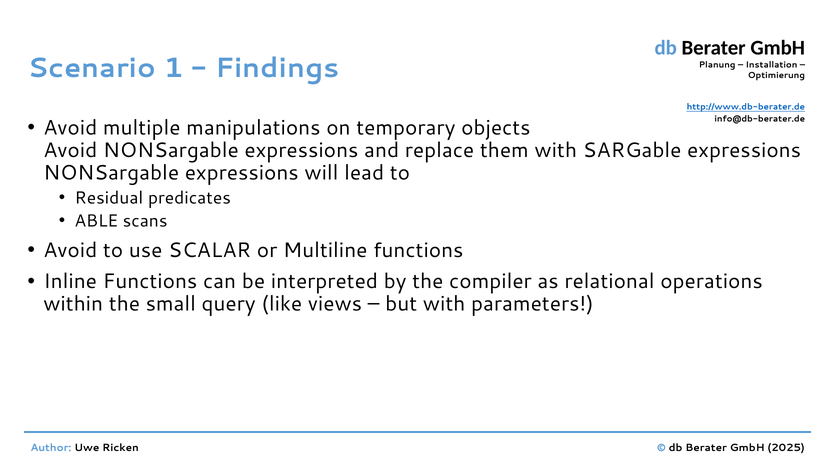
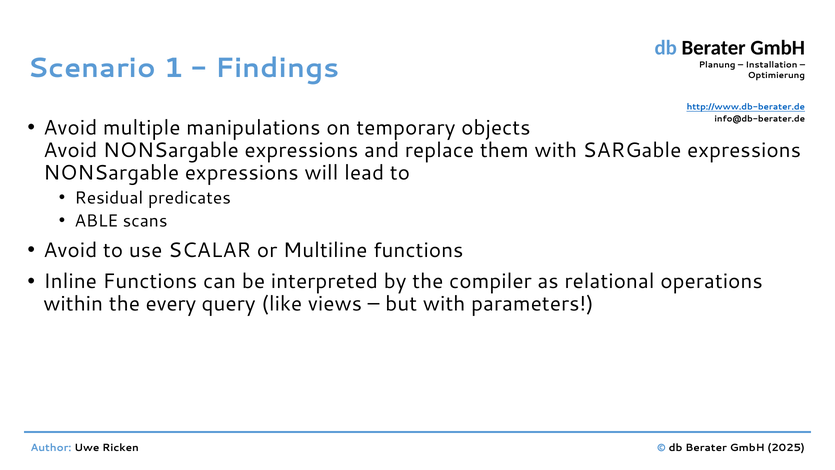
small: small -> every
